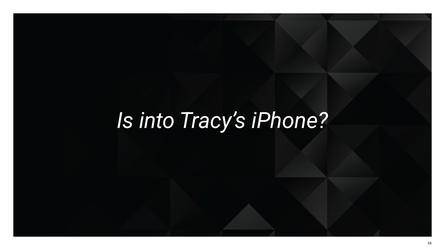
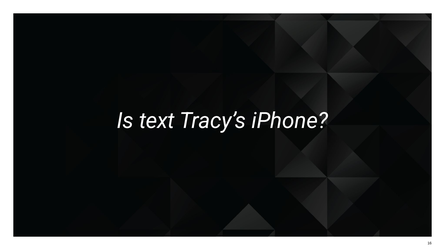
into: into -> text
